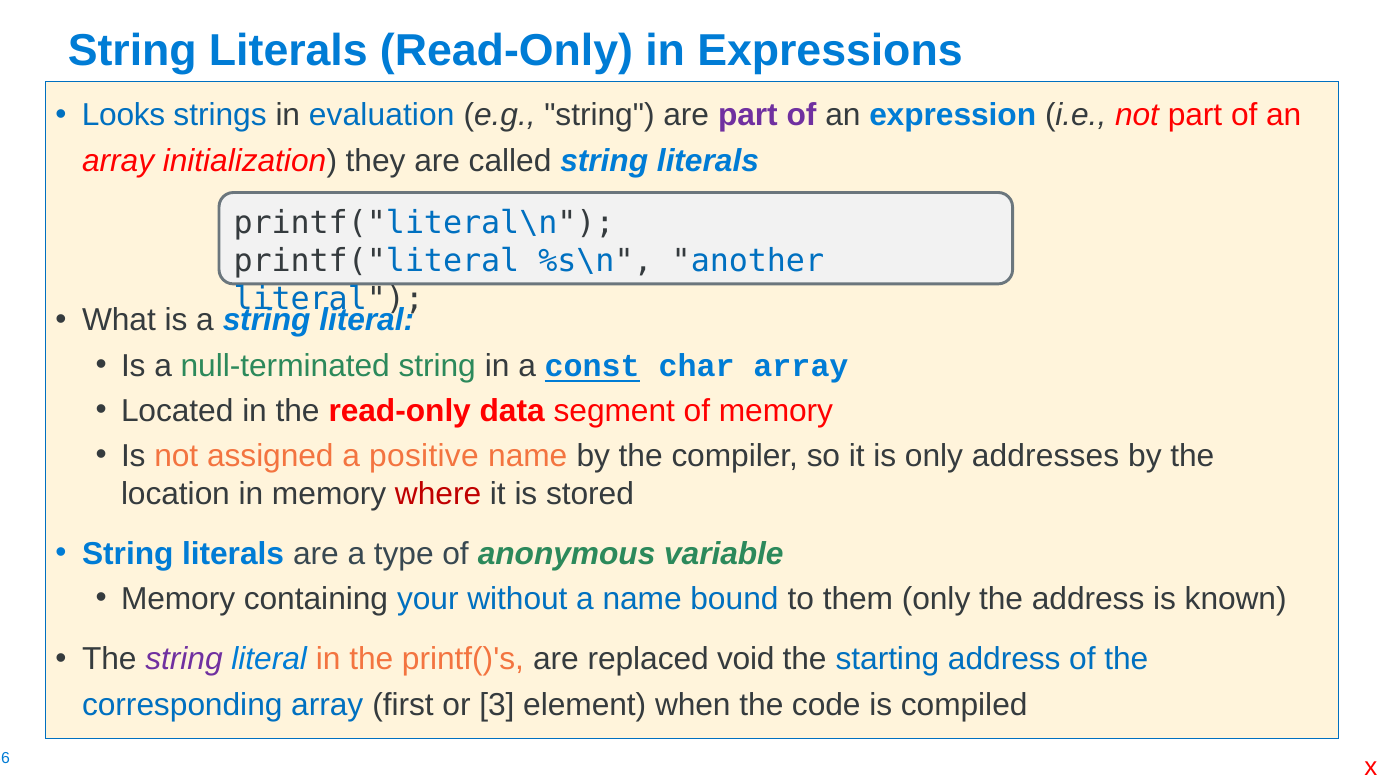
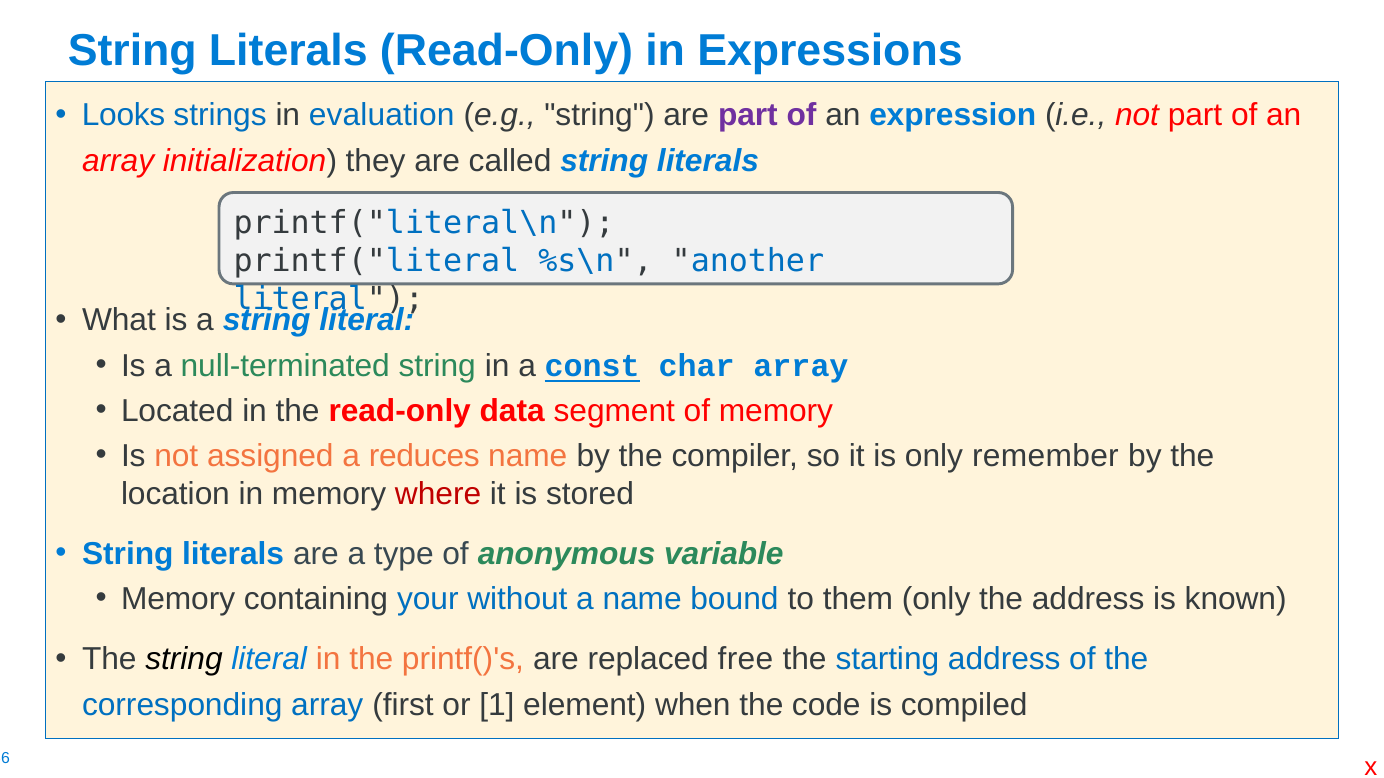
positive: positive -> reduces
addresses: addresses -> remember
string at (184, 660) colour: purple -> black
void: void -> free
3: 3 -> 1
